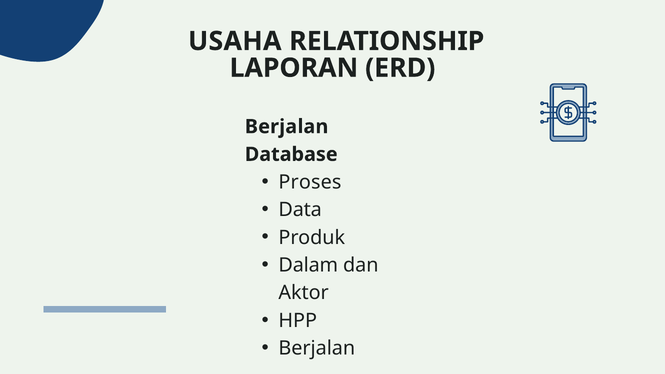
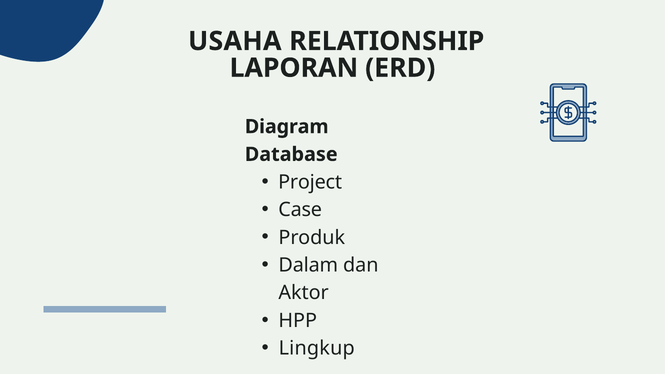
Berjalan at (287, 127): Berjalan -> Diagram
Proses: Proses -> Project
Data: Data -> Case
Berjalan at (317, 348): Berjalan -> Lingkup
